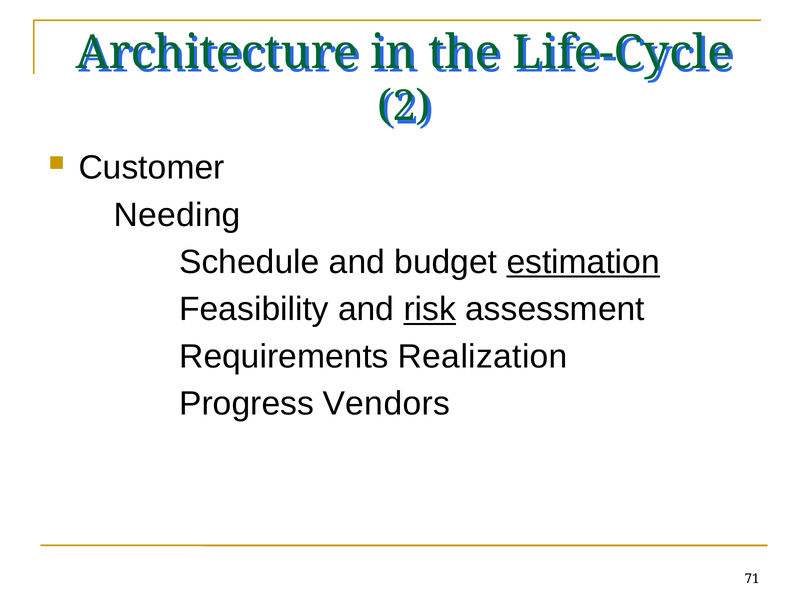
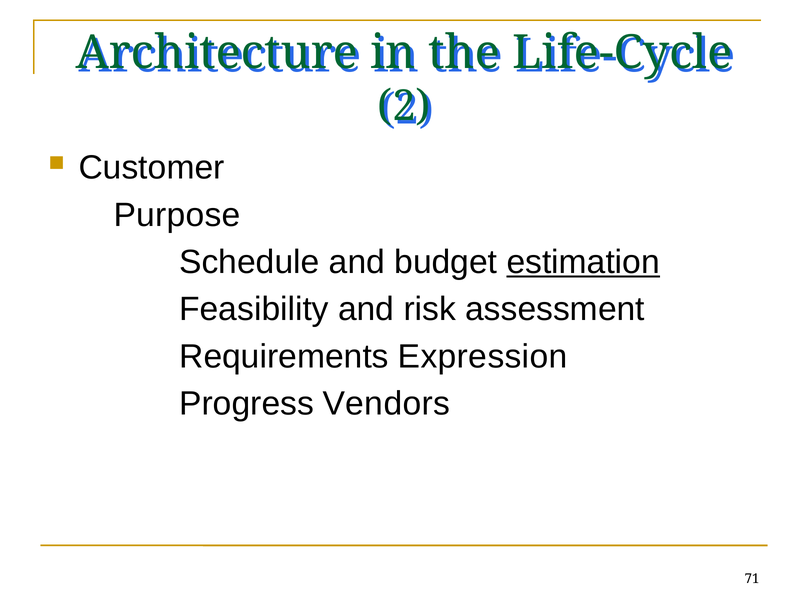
Needing: Needing -> Purpose
risk underline: present -> none
Realization: Realization -> Expression
